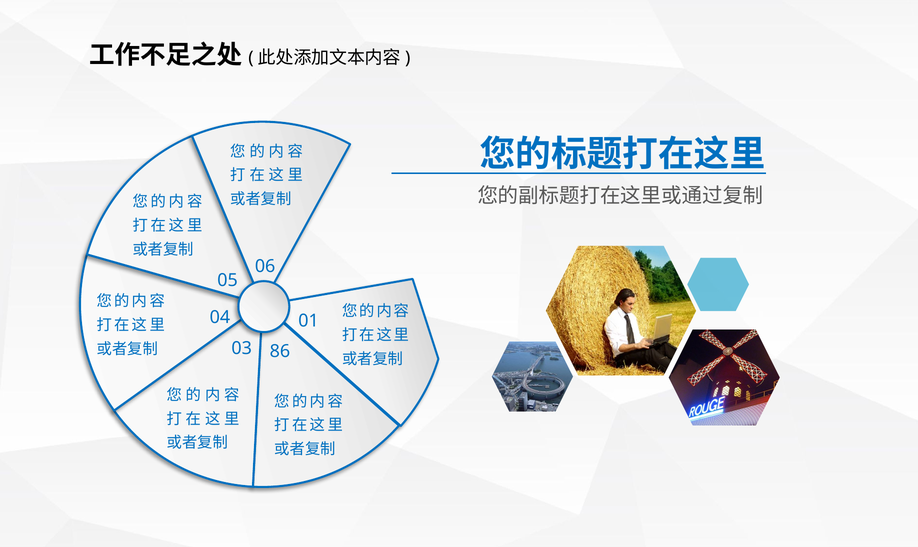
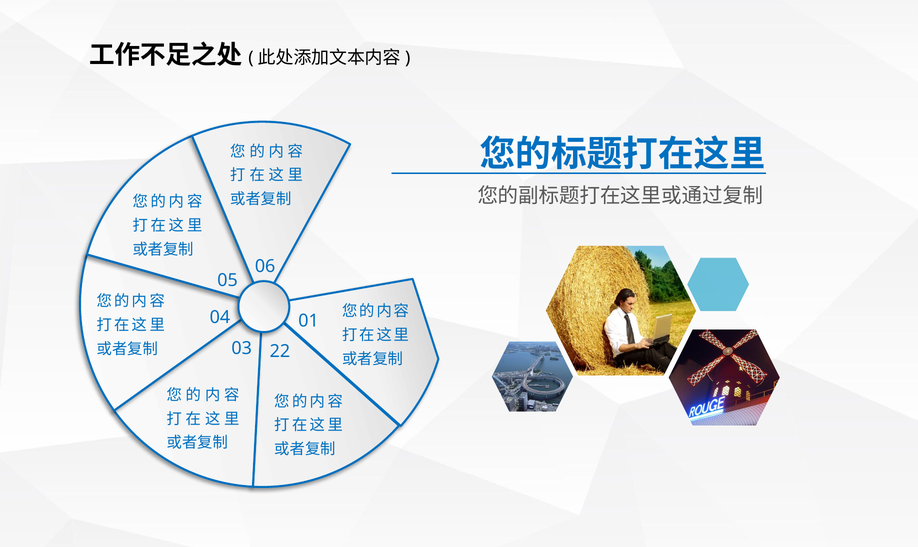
86: 86 -> 22
